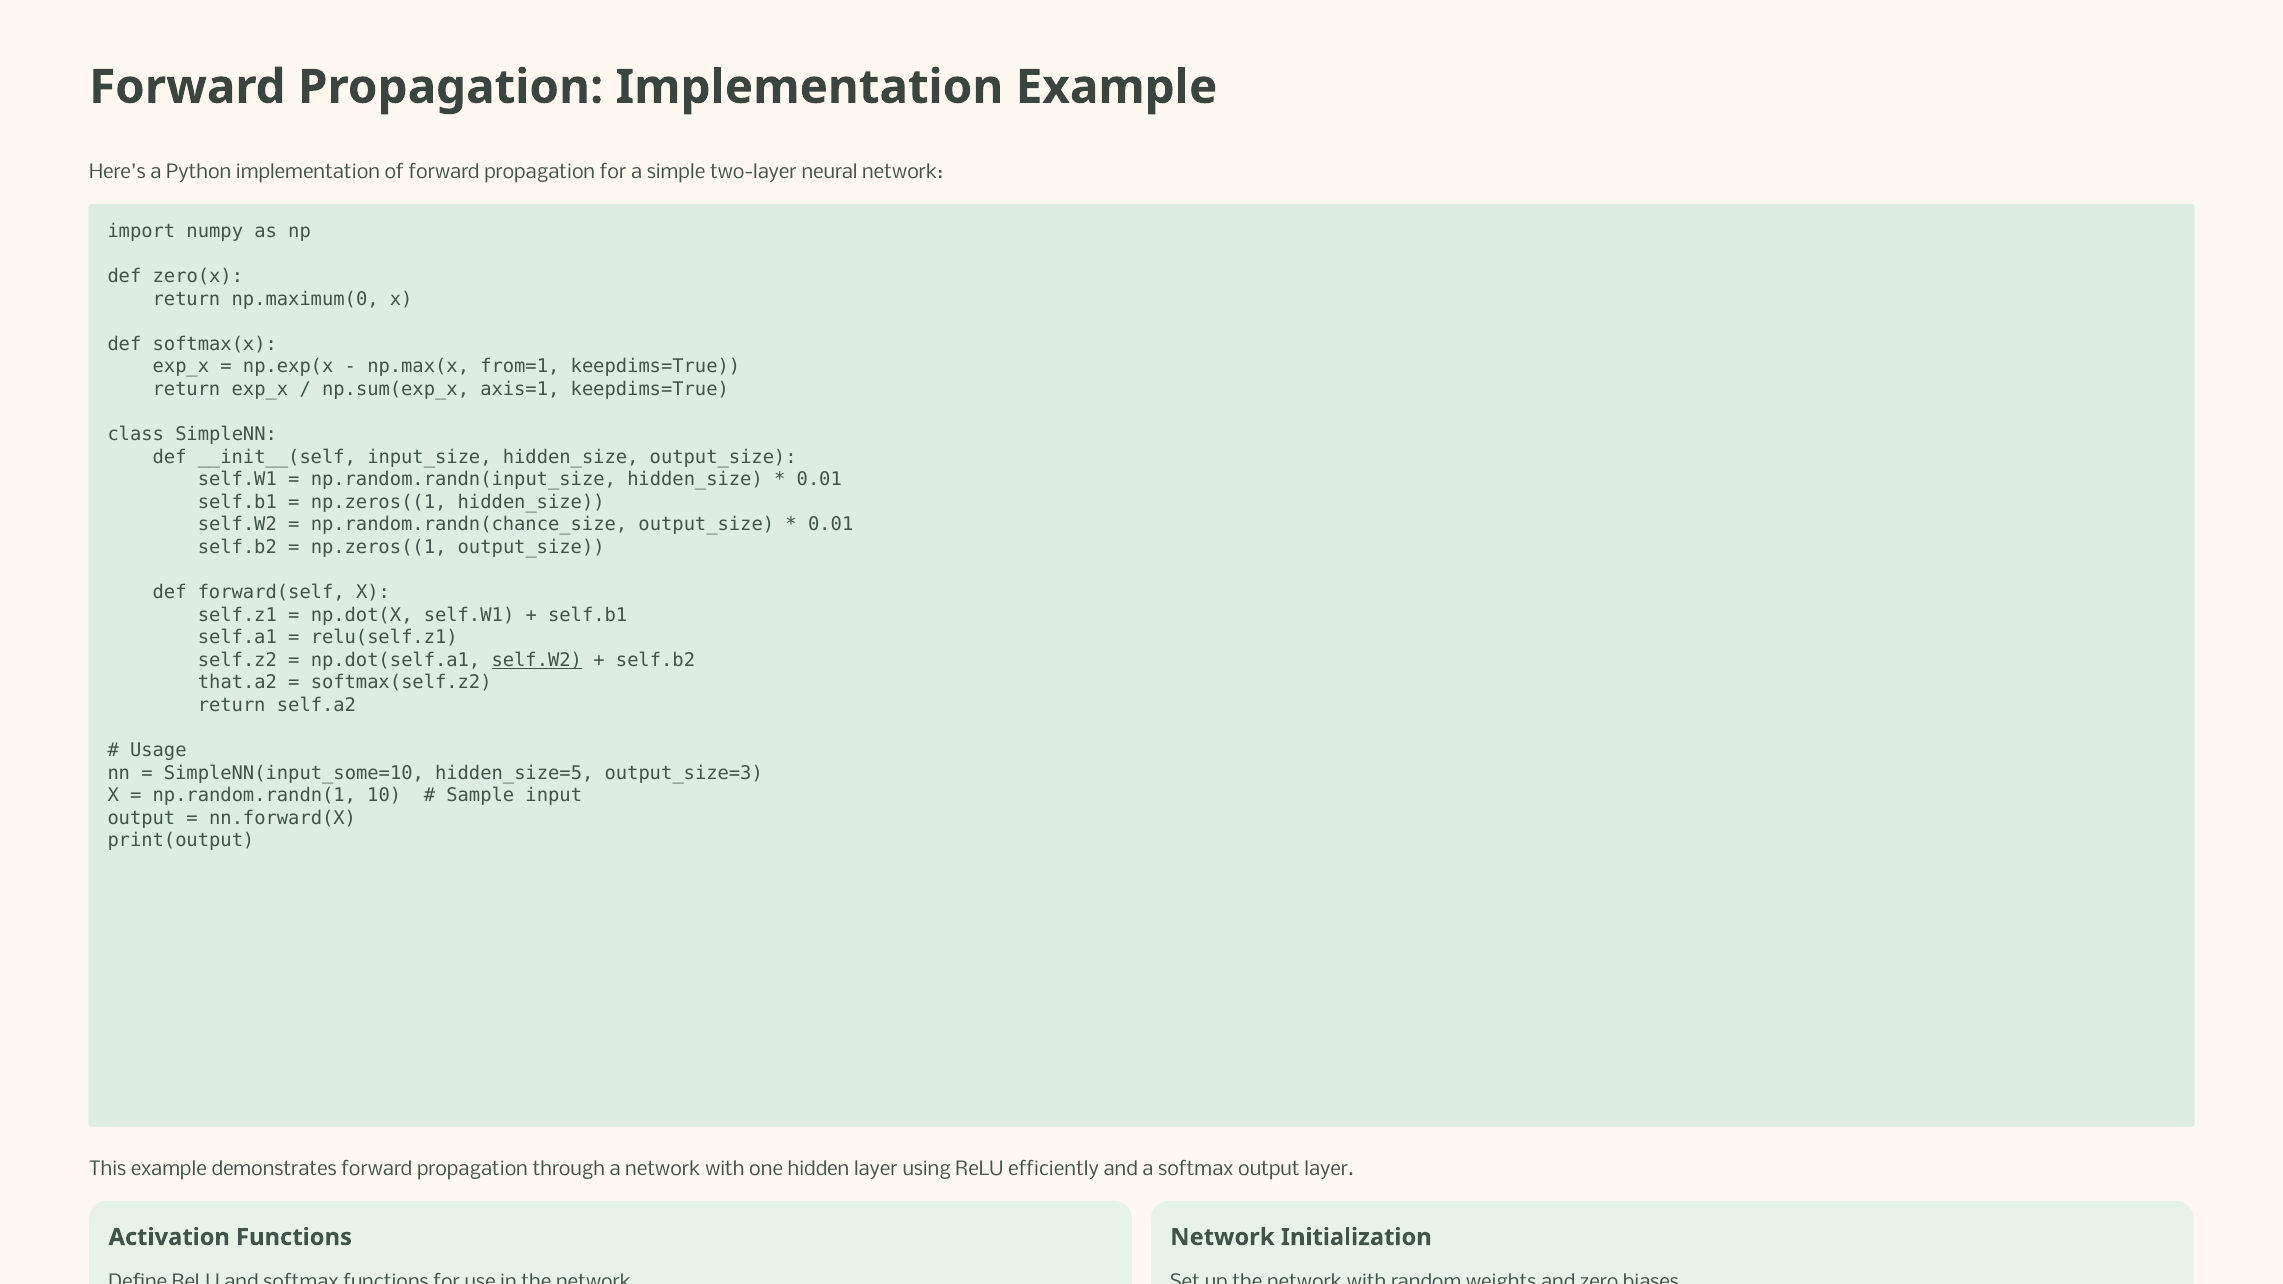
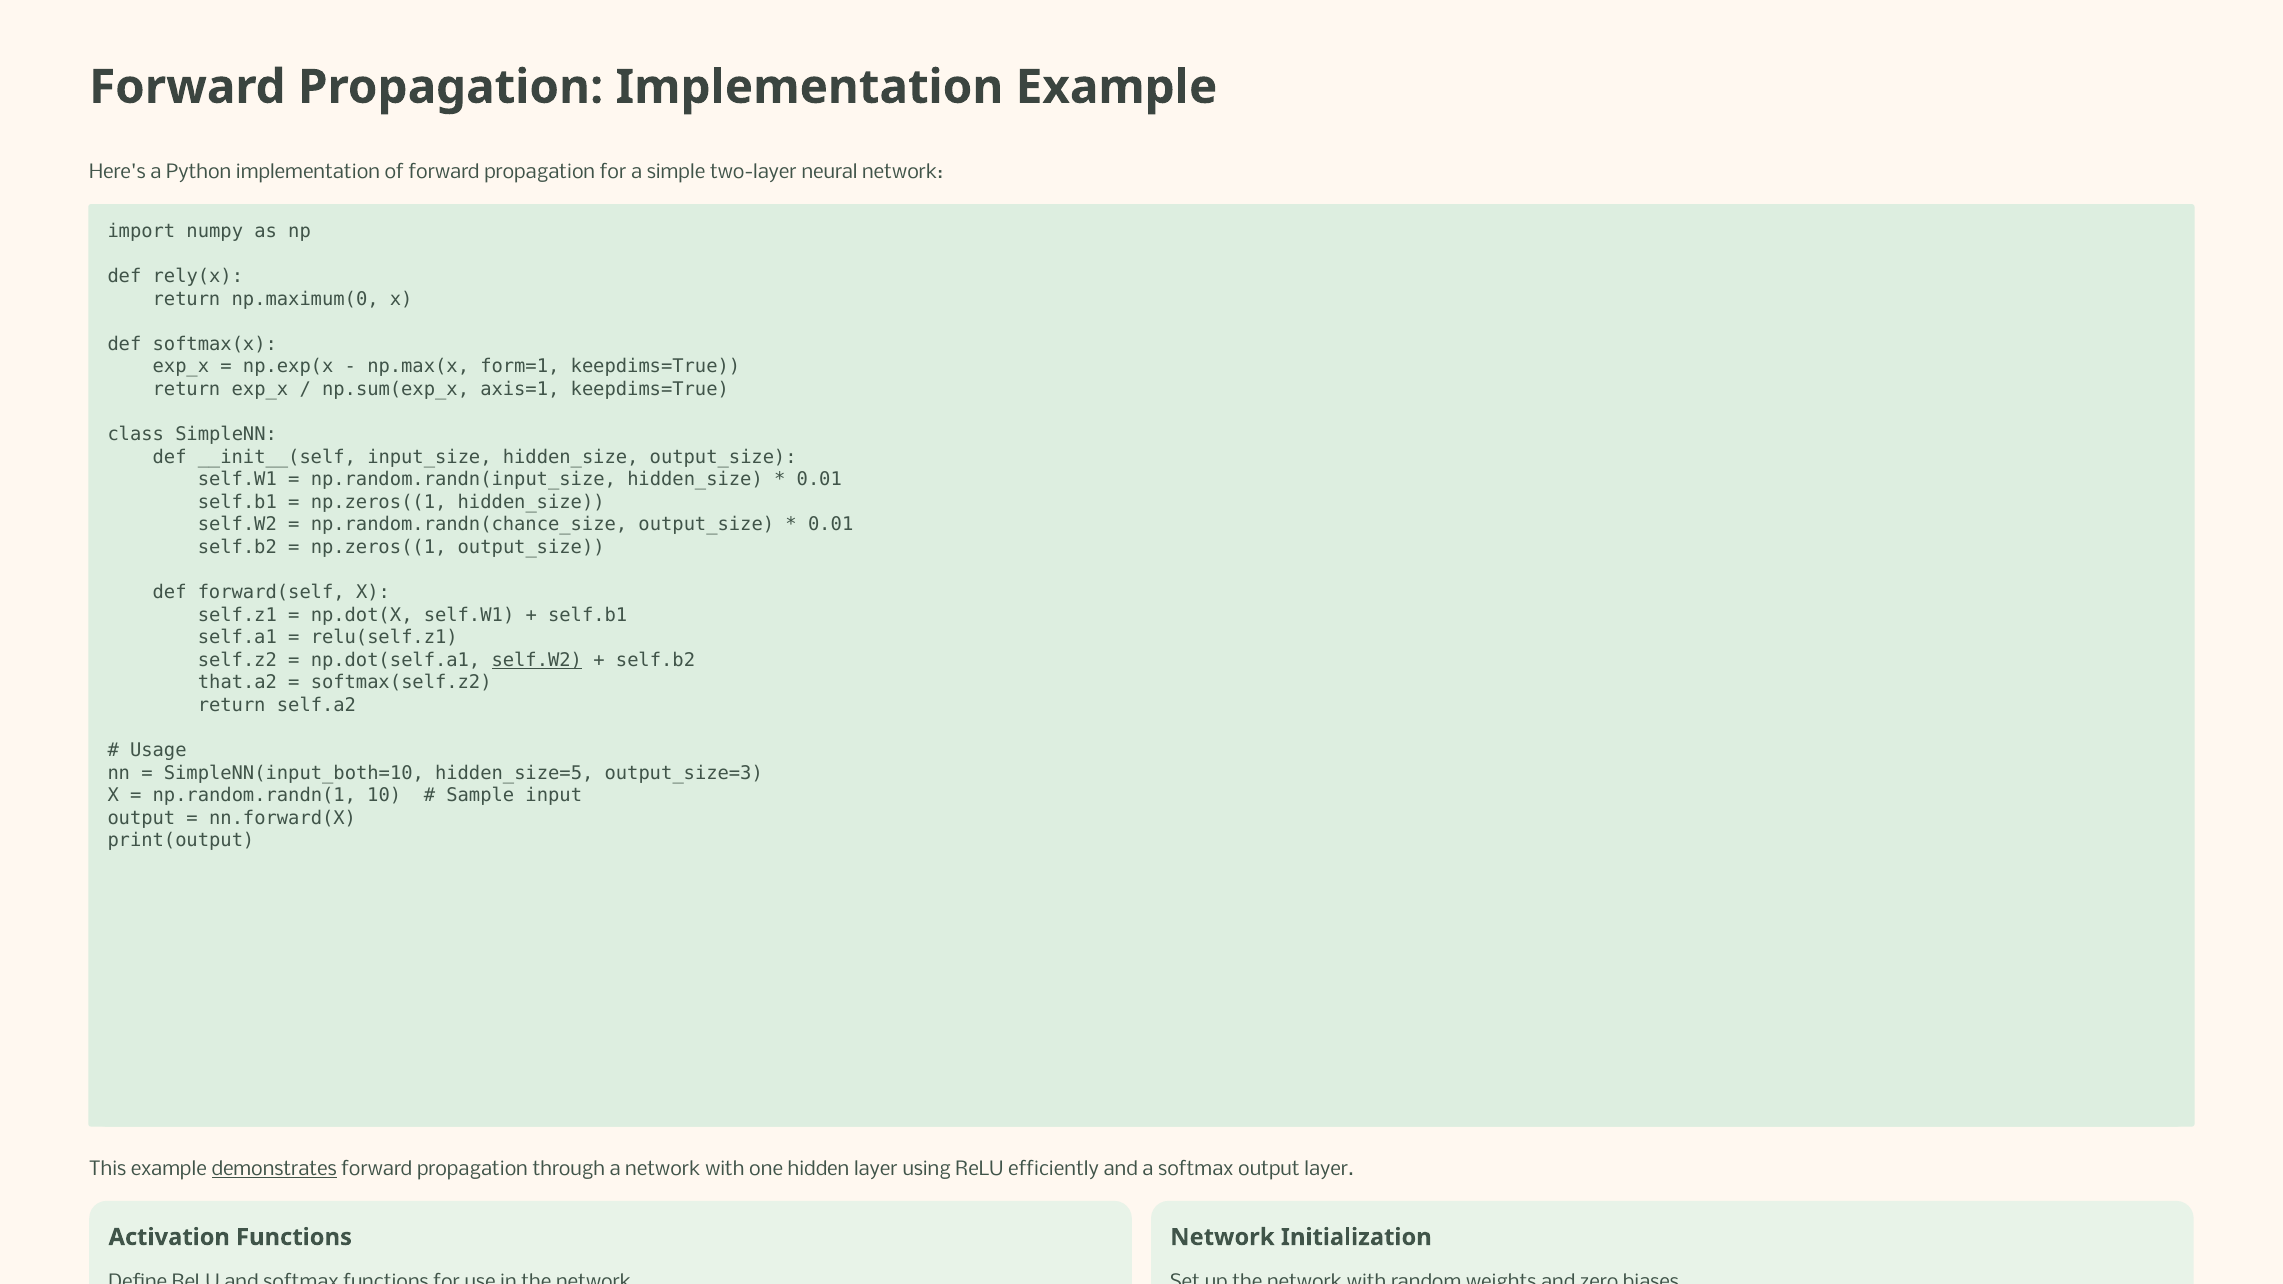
zero(x: zero(x -> rely(x
from=1: from=1 -> form=1
SimpleNN(input_some=10: SimpleNN(input_some=10 -> SimpleNN(input_both=10
demonstrates underline: none -> present
